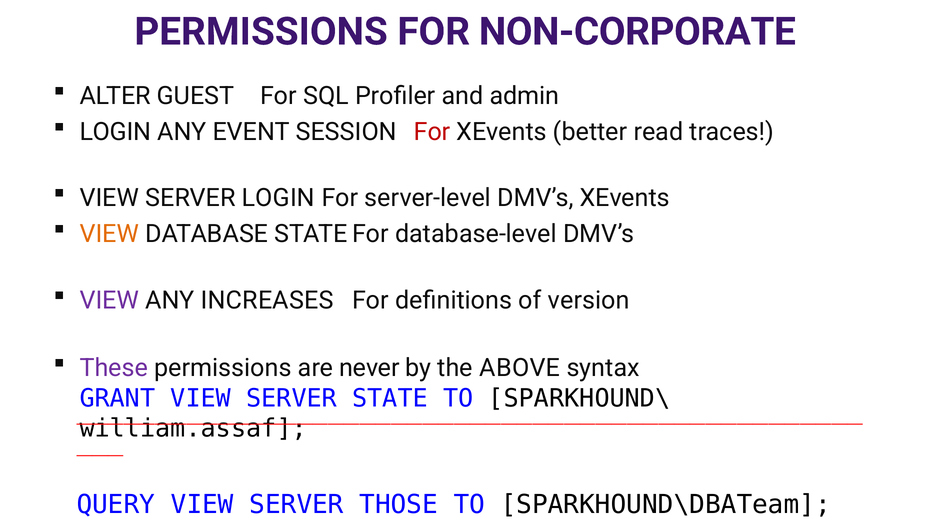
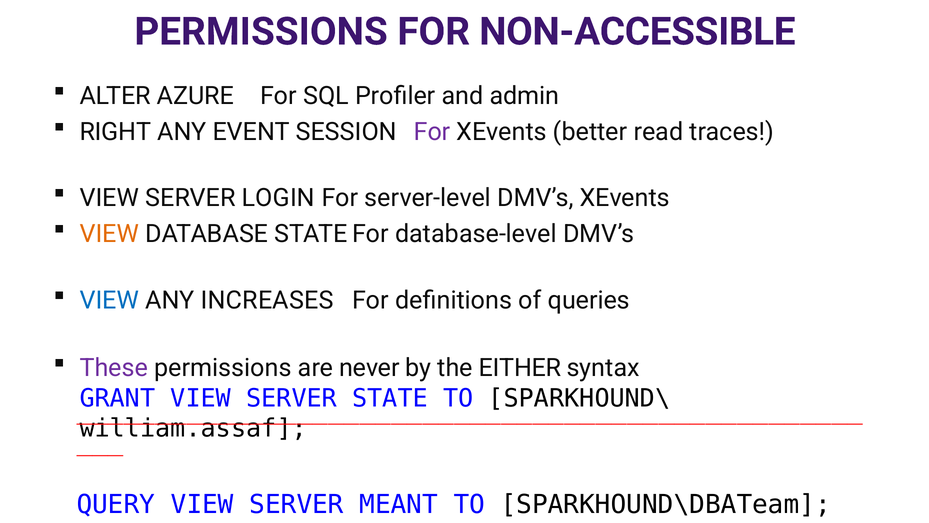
NON-CORPORATE: NON-CORPORATE -> NON-ACCESSIBLE
GUEST: GUEST -> AZURE
LOGIN at (115, 132): LOGIN -> RIGHT
For at (432, 132) colour: red -> purple
VIEW at (109, 300) colour: purple -> blue
version: version -> queries
ABOVE: ABOVE -> EITHER
THOSE: THOSE -> MEANT
